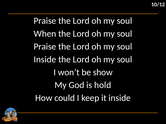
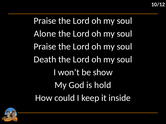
When: When -> Alone
Inside at (45, 60): Inside -> Death
